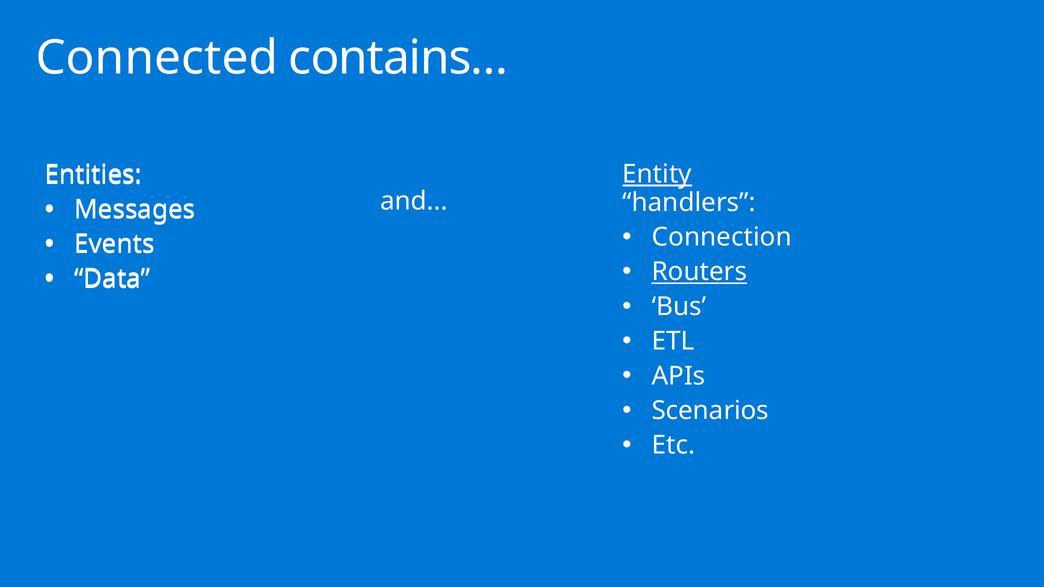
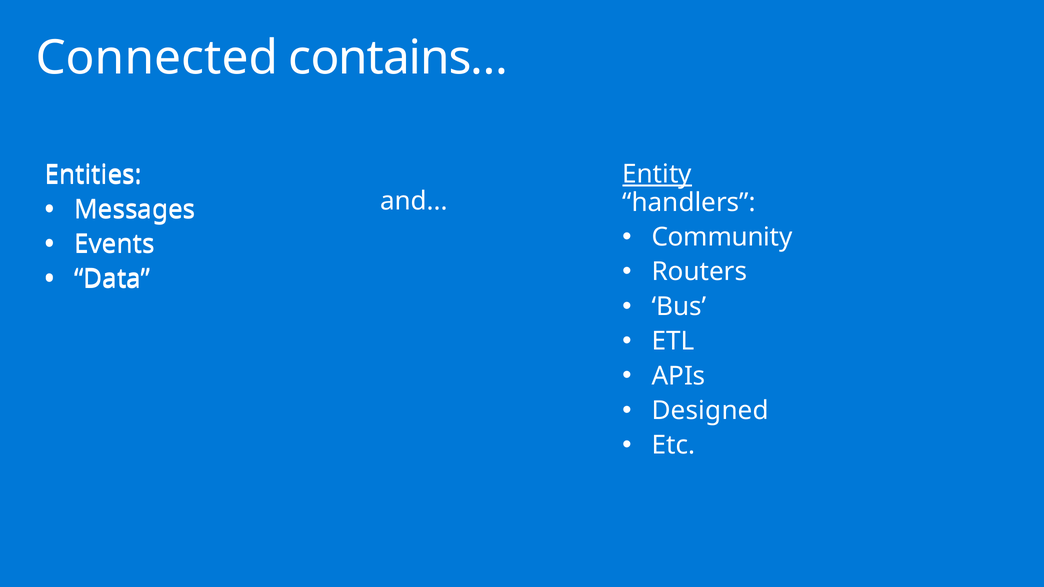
Connection: Connection -> Community
Routers underline: present -> none
Scenarios: Scenarios -> Designed
